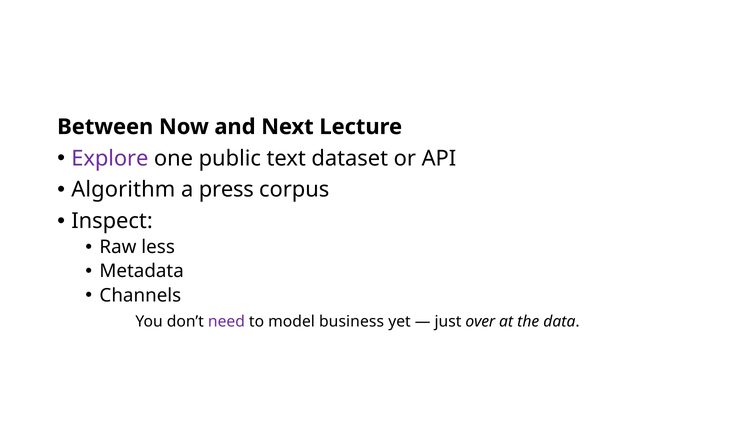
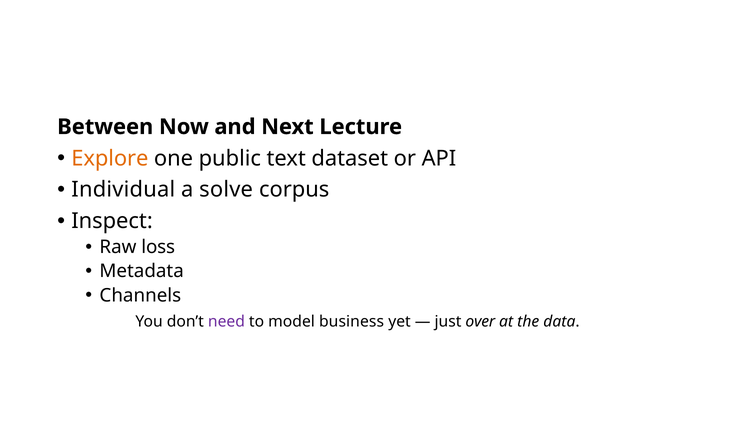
Explore colour: purple -> orange
Algorithm: Algorithm -> Individual
press: press -> solve
less: less -> loss
